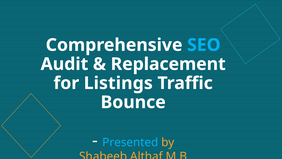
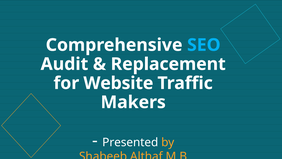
Listings: Listings -> Website
Bounce: Bounce -> Makers
Presented colour: light blue -> white
